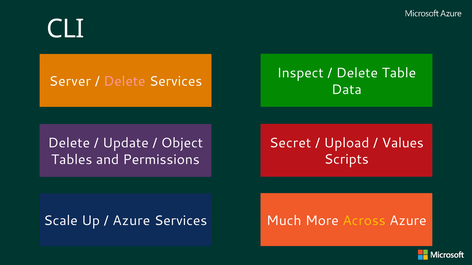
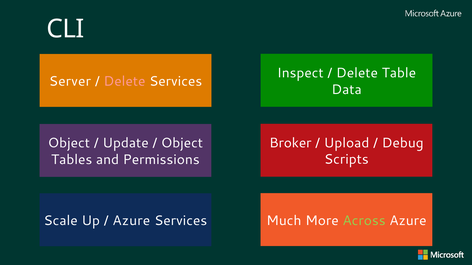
Secret: Secret -> Broker
Values: Values -> Debug
Delete at (69, 143): Delete -> Object
Across colour: yellow -> light green
